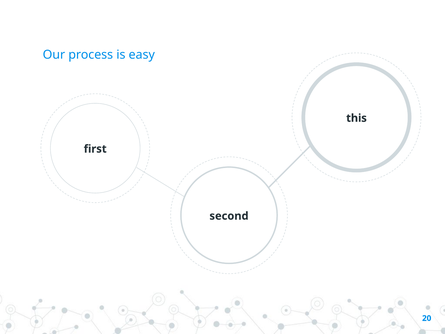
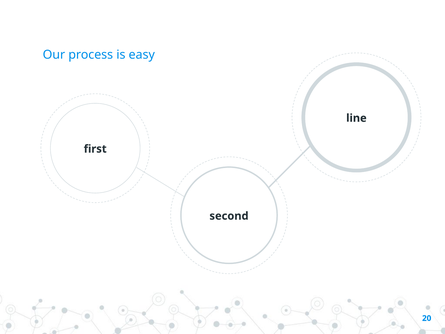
this: this -> line
